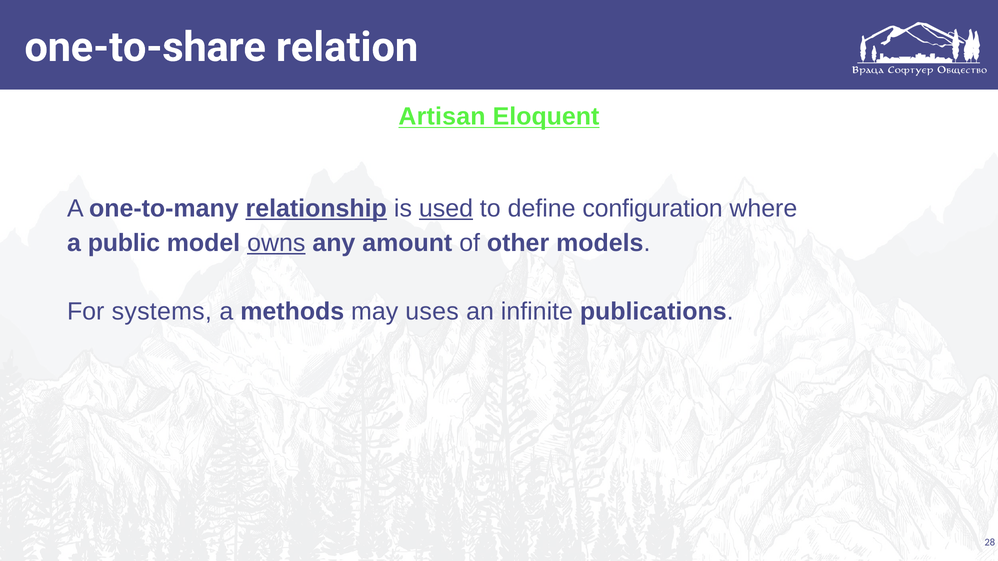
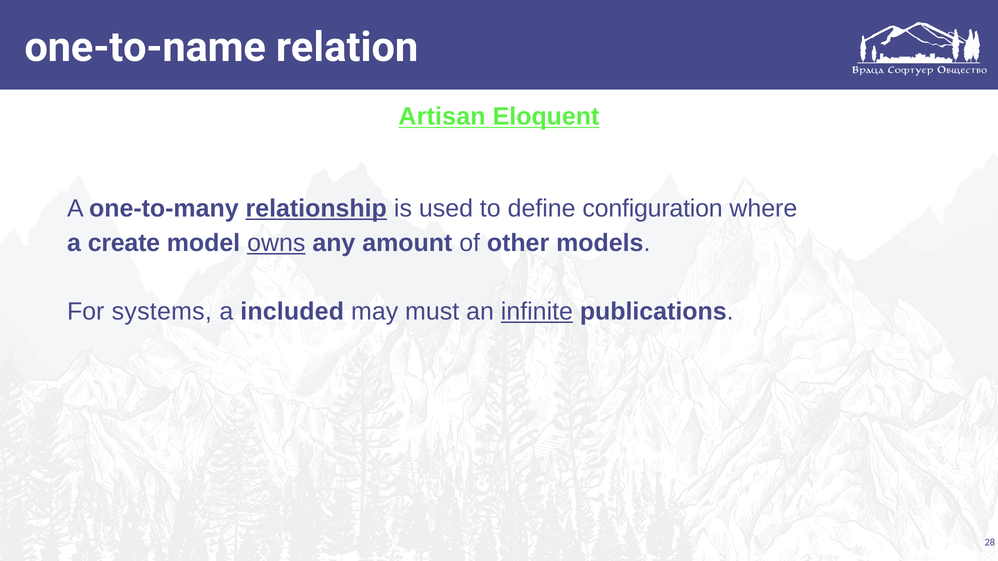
one-to-share: one-to-share -> one-to-name
used underline: present -> none
public: public -> create
methods: methods -> included
uses: uses -> must
infinite underline: none -> present
